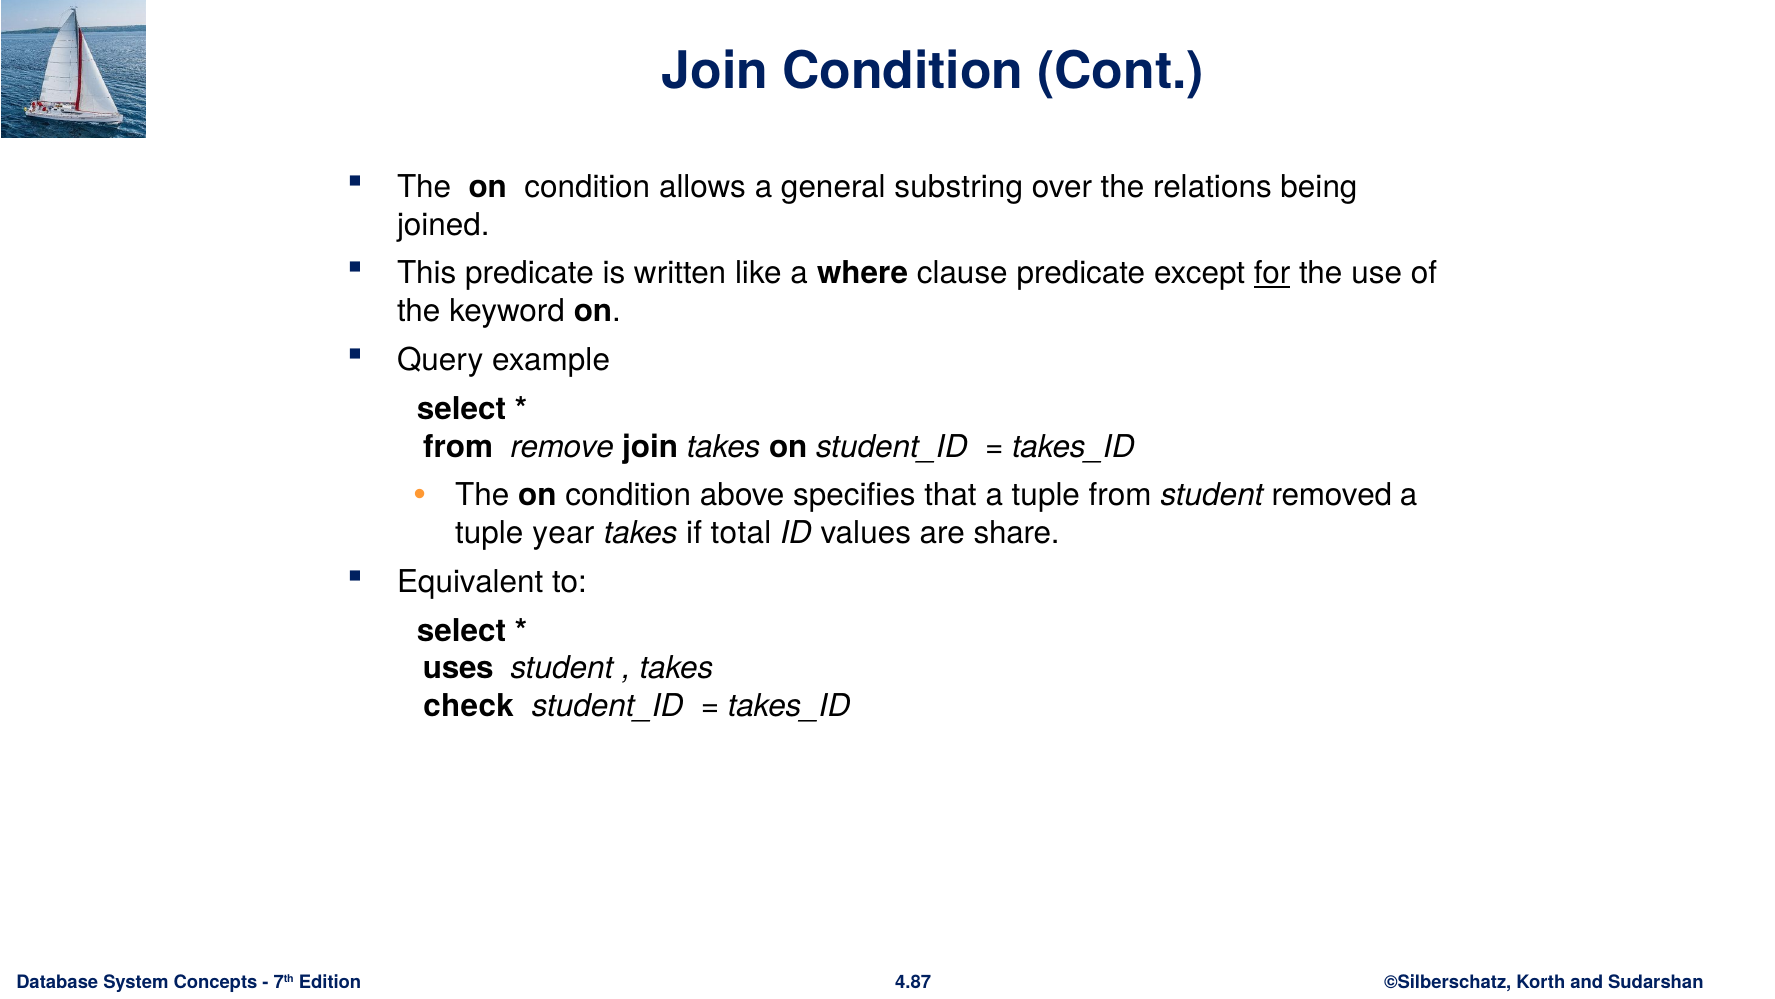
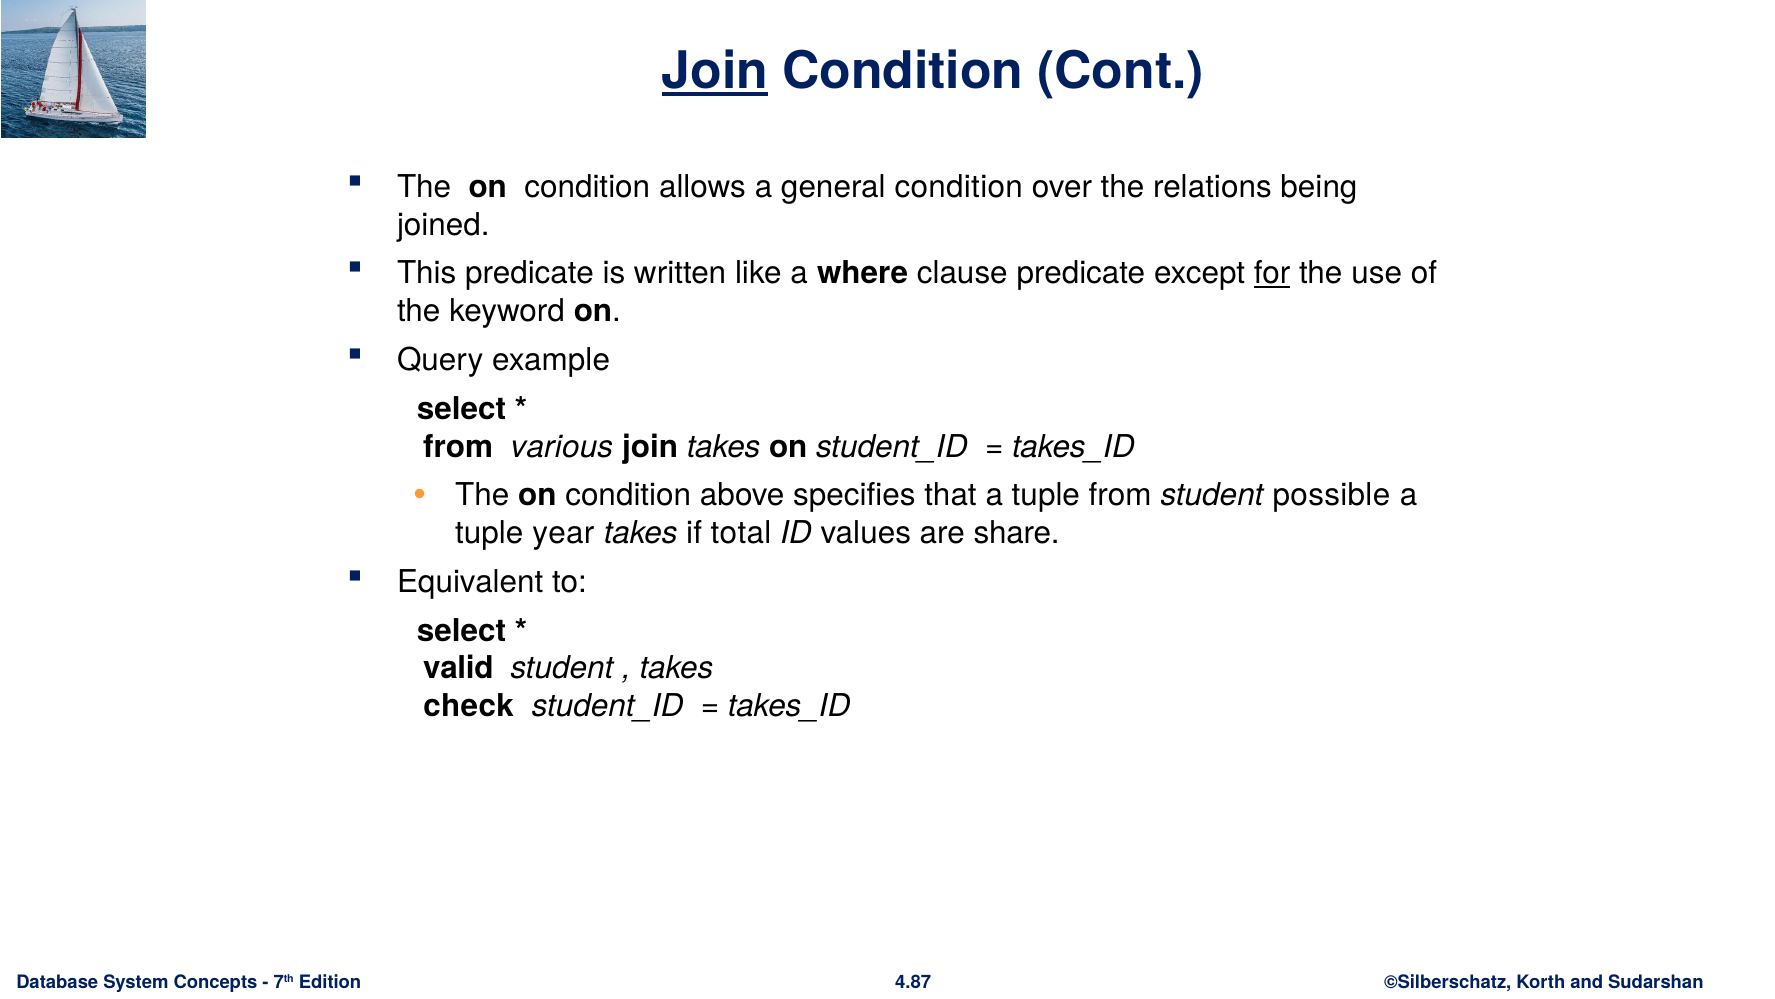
Join at (715, 72) underline: none -> present
general substring: substring -> condition
remove: remove -> various
removed: removed -> possible
uses: uses -> valid
